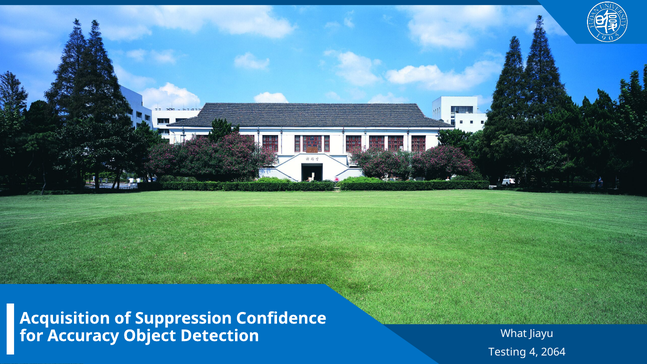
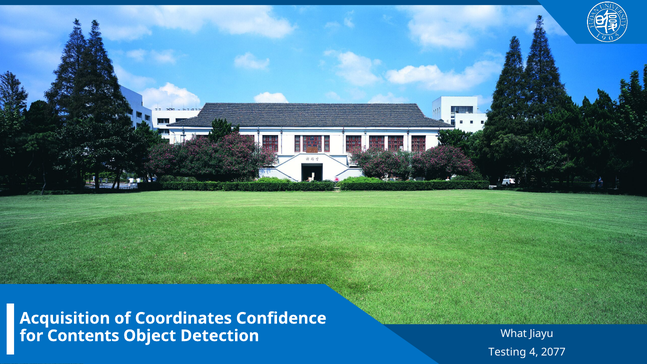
Suppression: Suppression -> Coordinates
Accuracy: Accuracy -> Contents
2064: 2064 -> 2077
